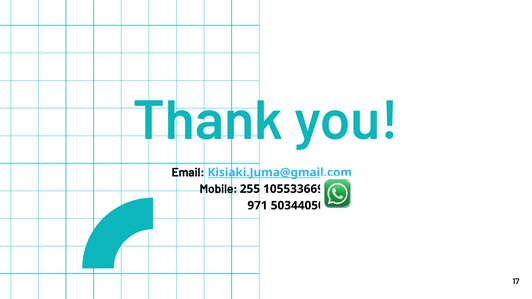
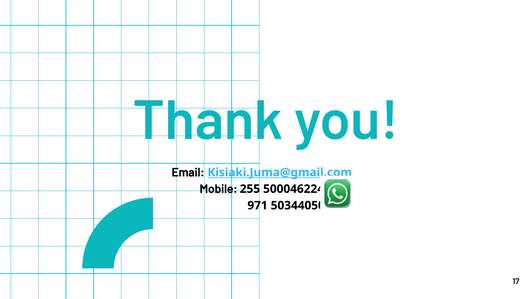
105533669: 105533669 -> 500046224
